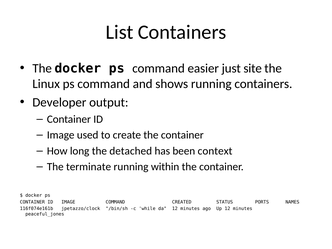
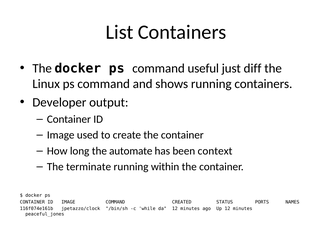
easier: easier -> useful
site: site -> diff
detached: detached -> automate
